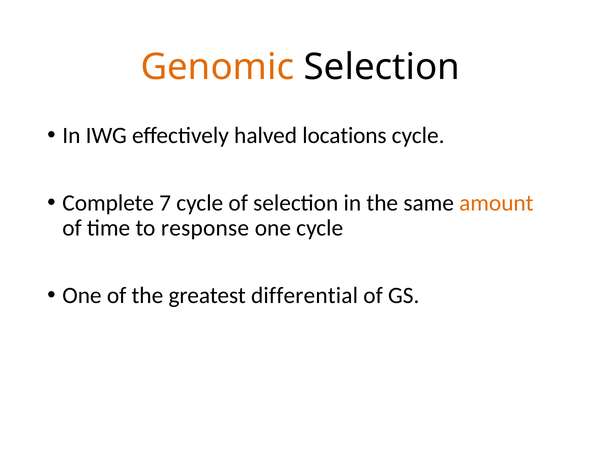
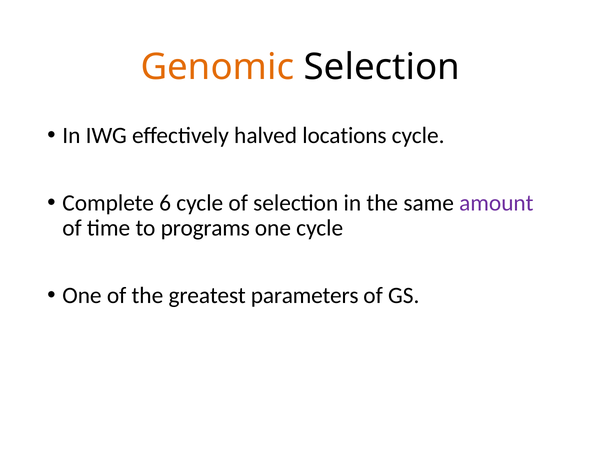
7: 7 -> 6
amount colour: orange -> purple
response: response -> programs
differential: differential -> parameters
